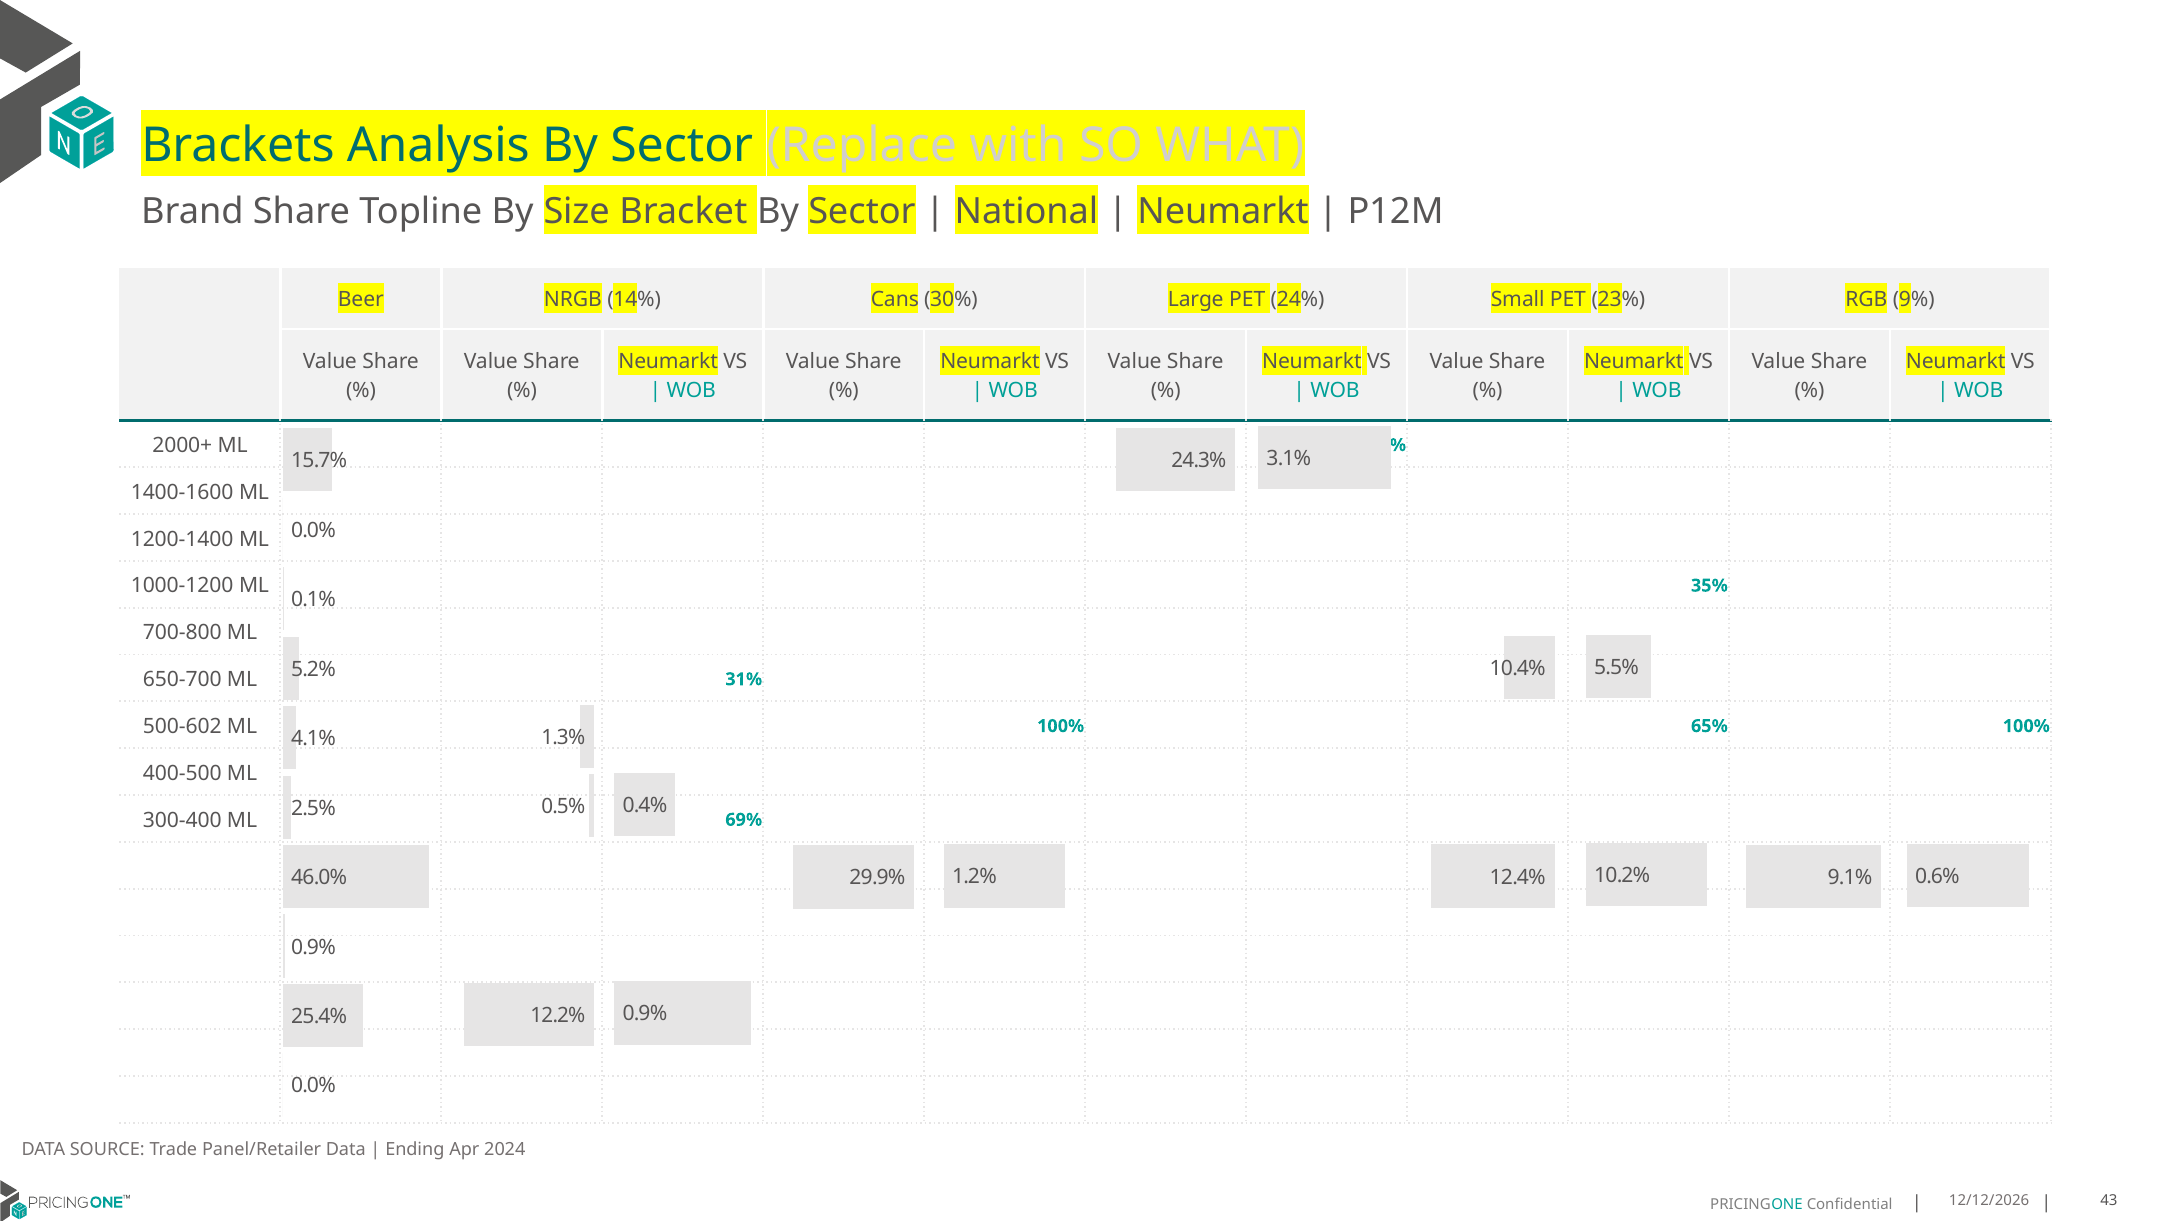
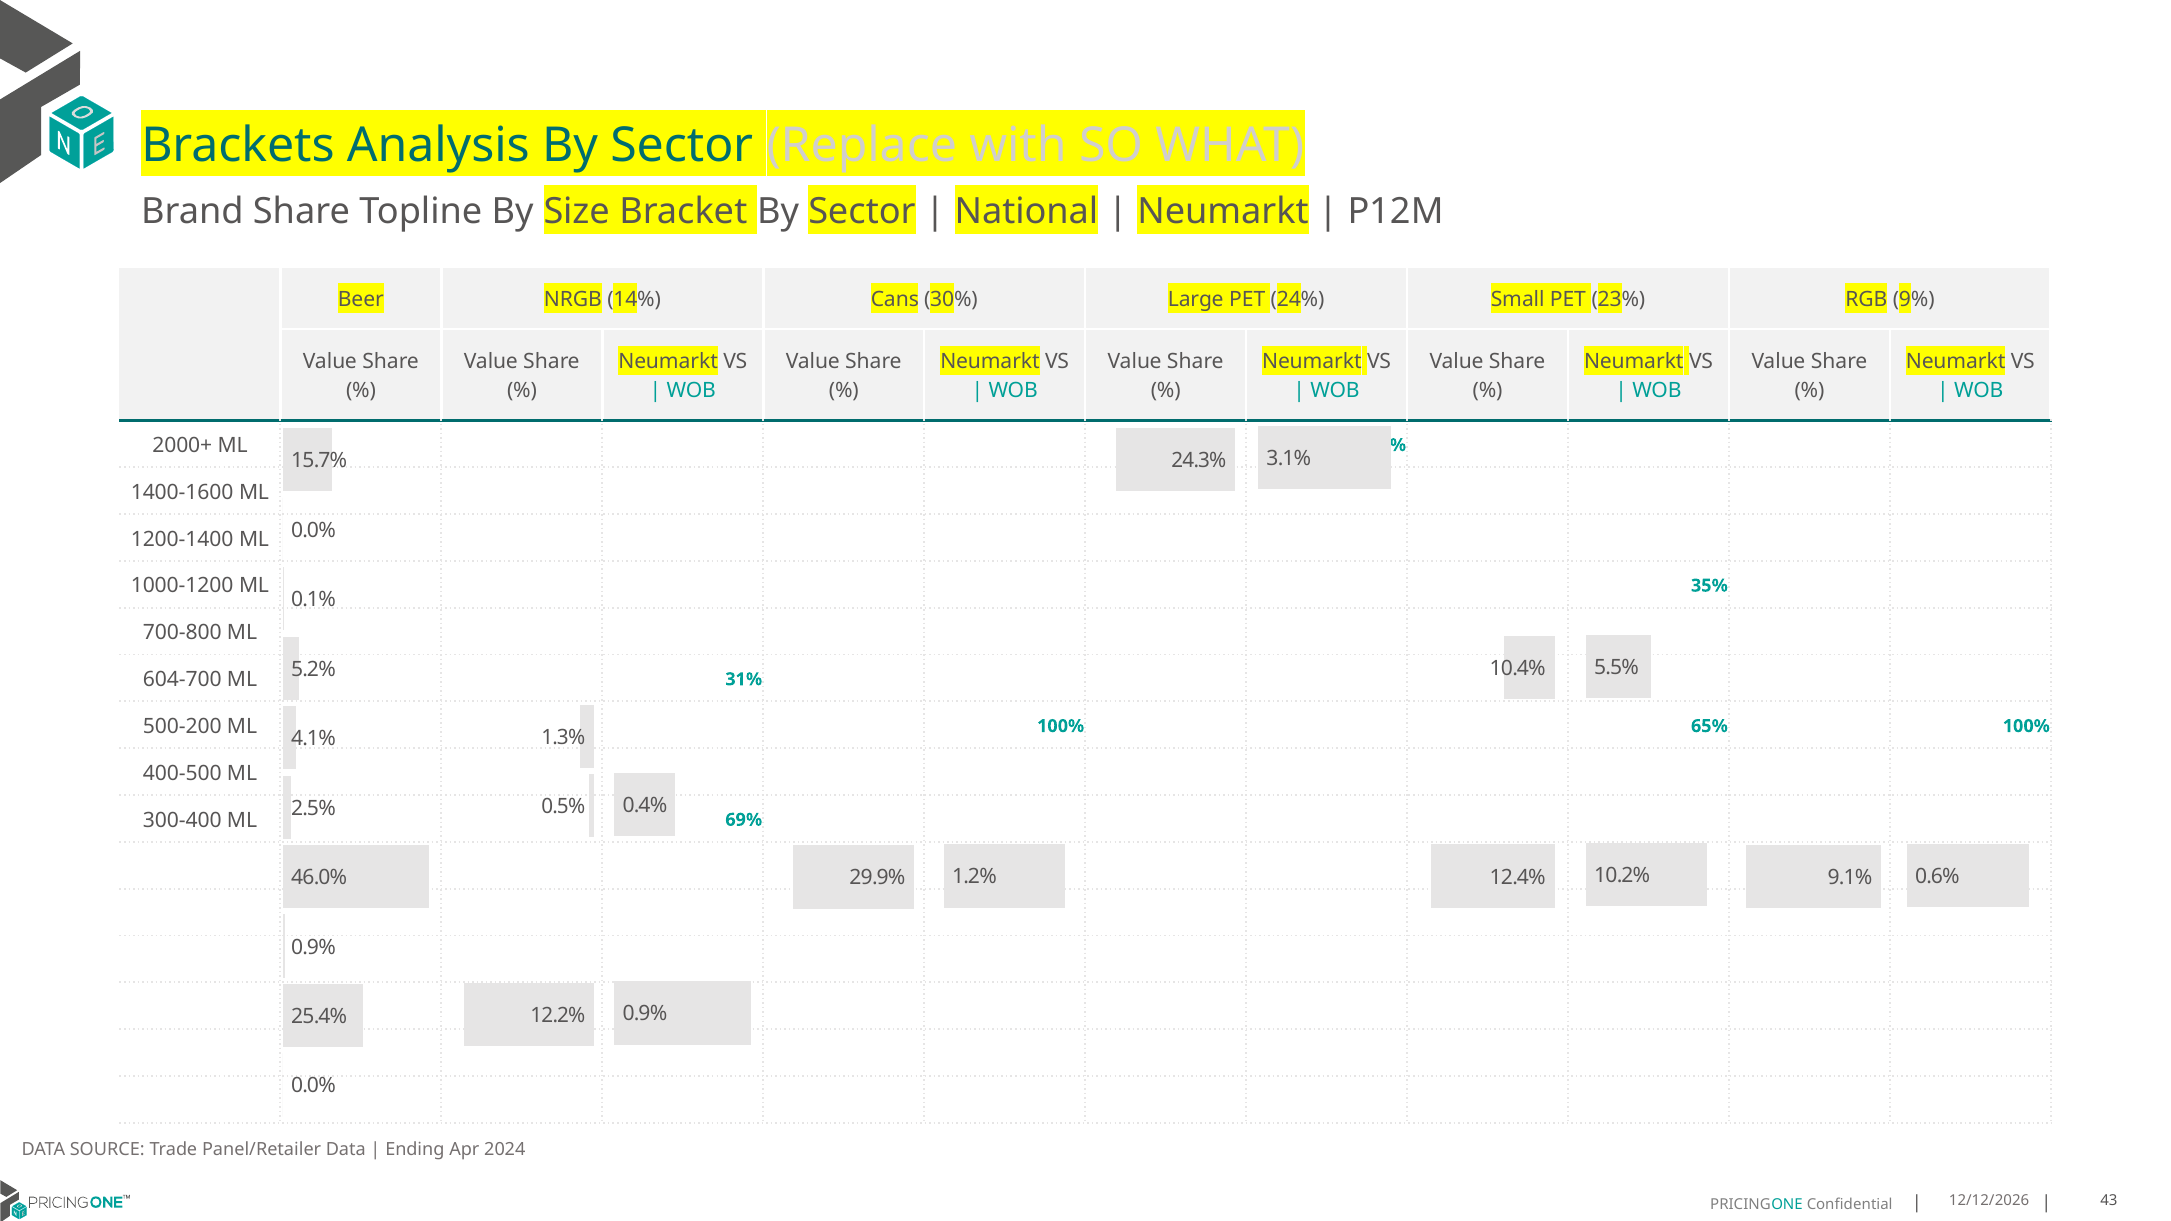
650-700: 650-700 -> 604-700
500-602: 500-602 -> 500-200
